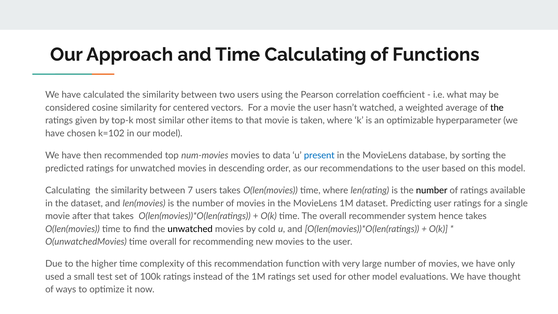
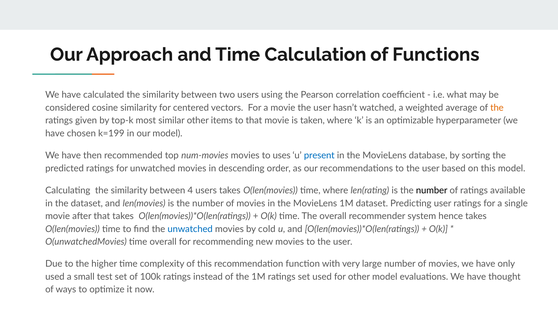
Time Calculating: Calculating -> Calculation
the at (497, 108) colour: black -> orange
k=102: k=102 -> k=199
data: data -> uses
7: 7 -> 4
unwatched at (190, 229) colour: black -> blue
